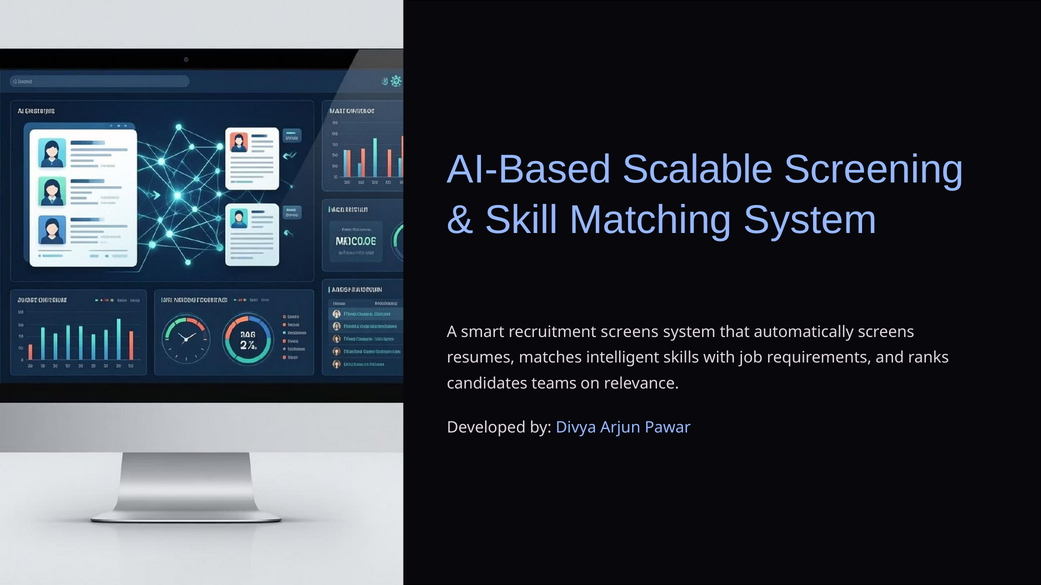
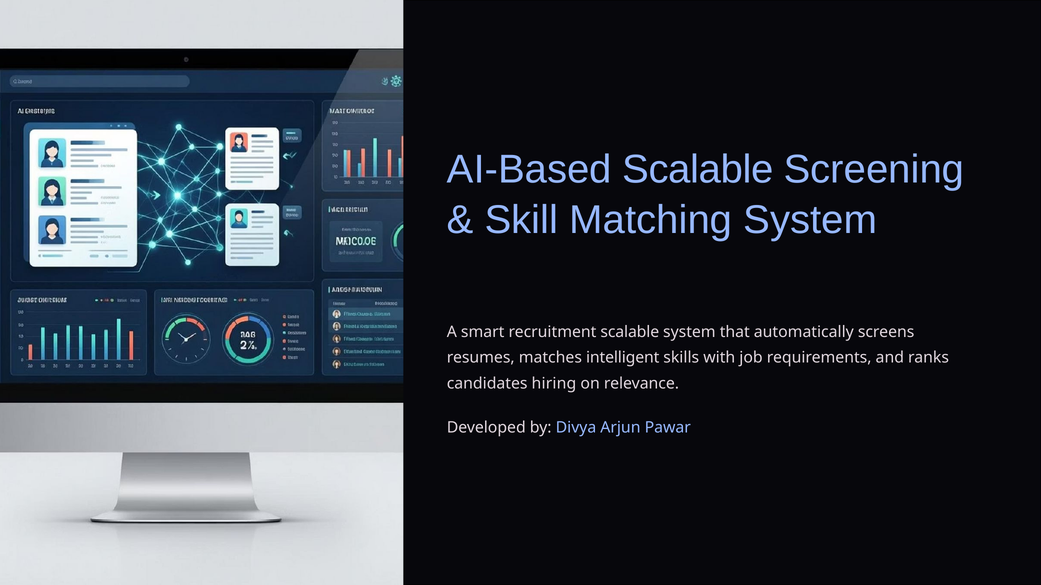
recruitment screens: screens -> scalable
teams: teams -> hiring
